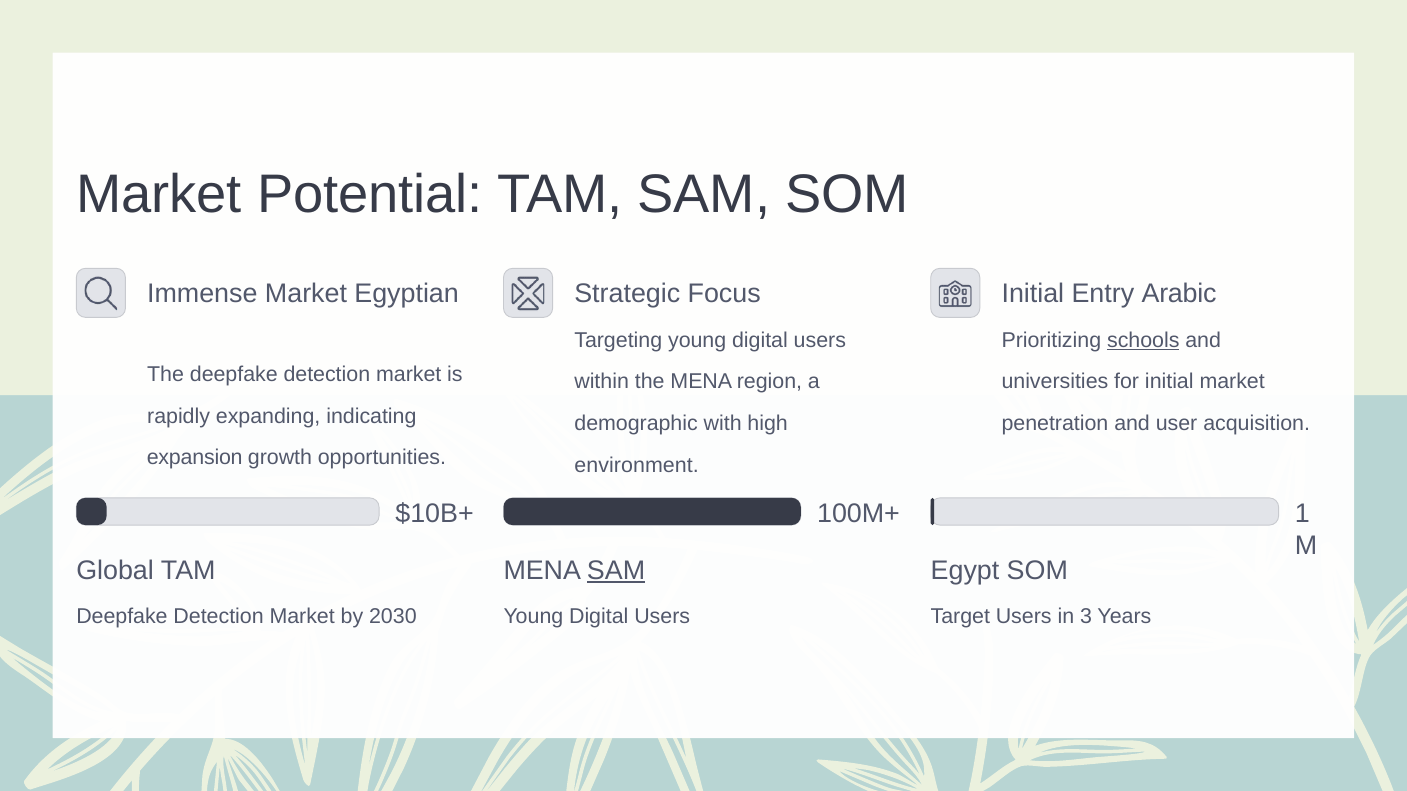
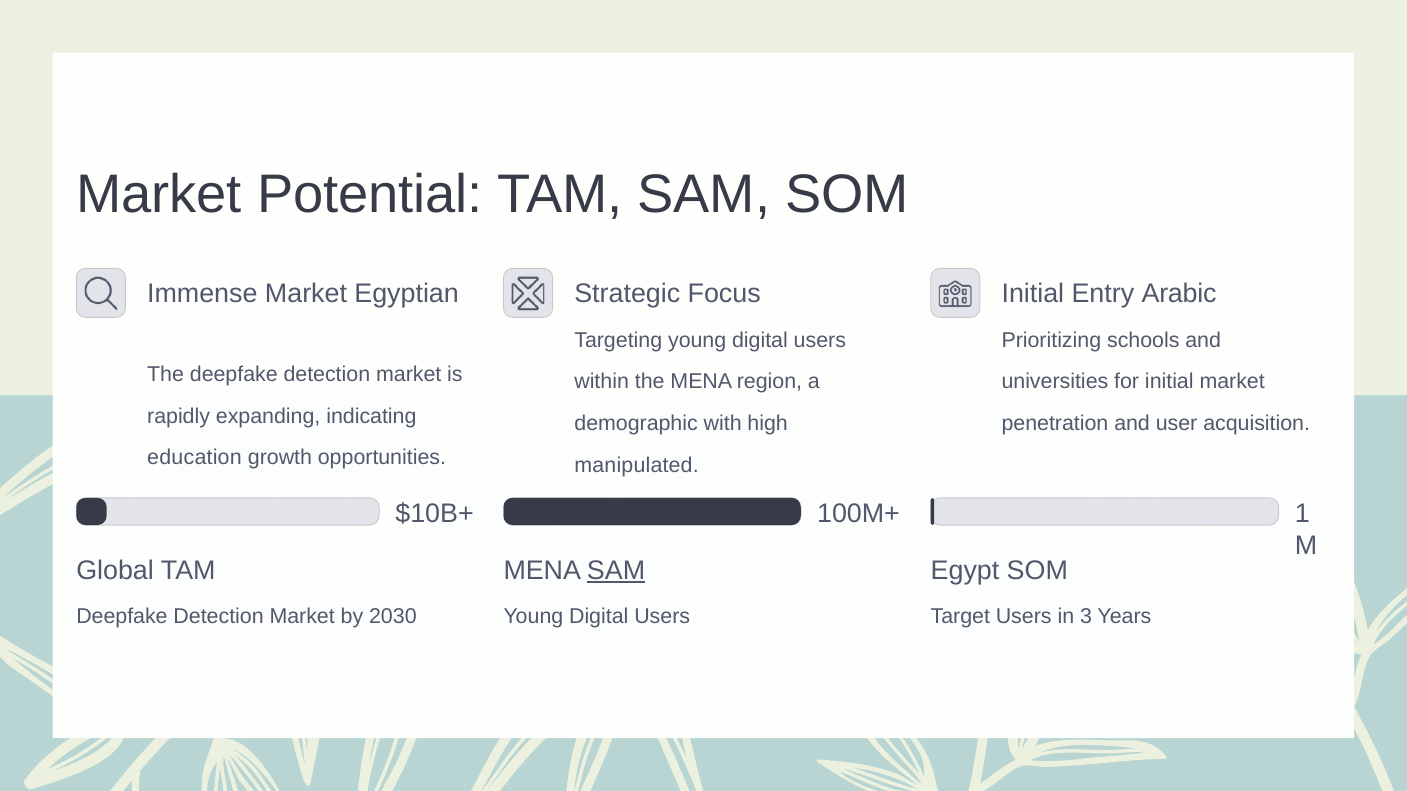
schools underline: present -> none
expansion: expansion -> education
environment: environment -> manipulated
